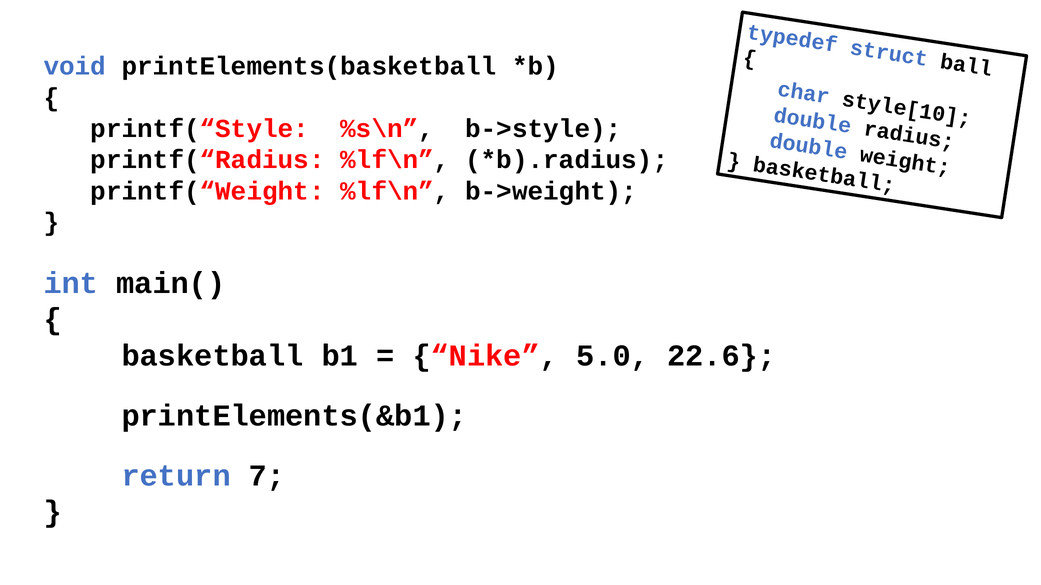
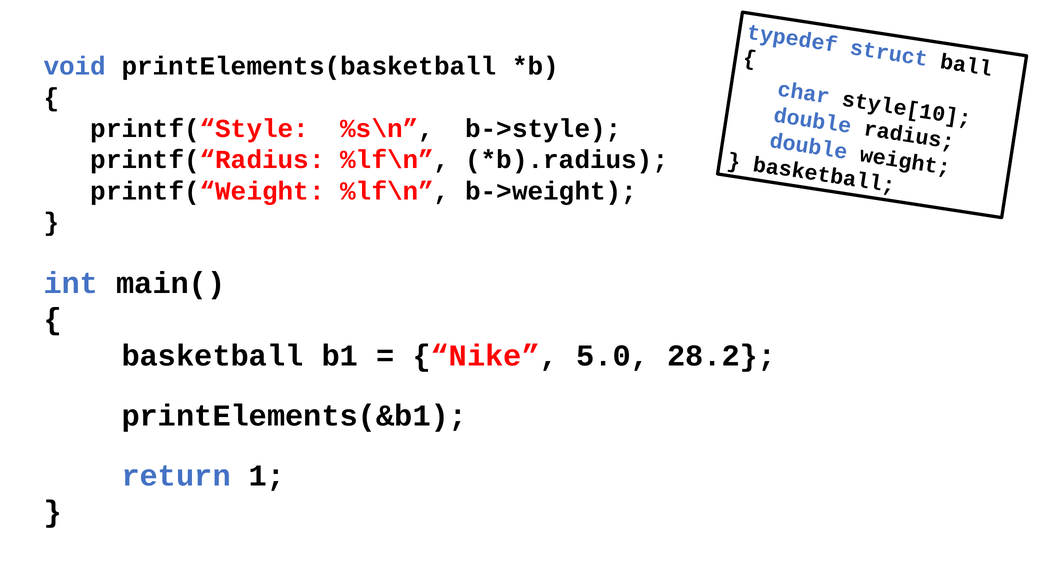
22.6: 22.6 -> 28.2
7: 7 -> 1
